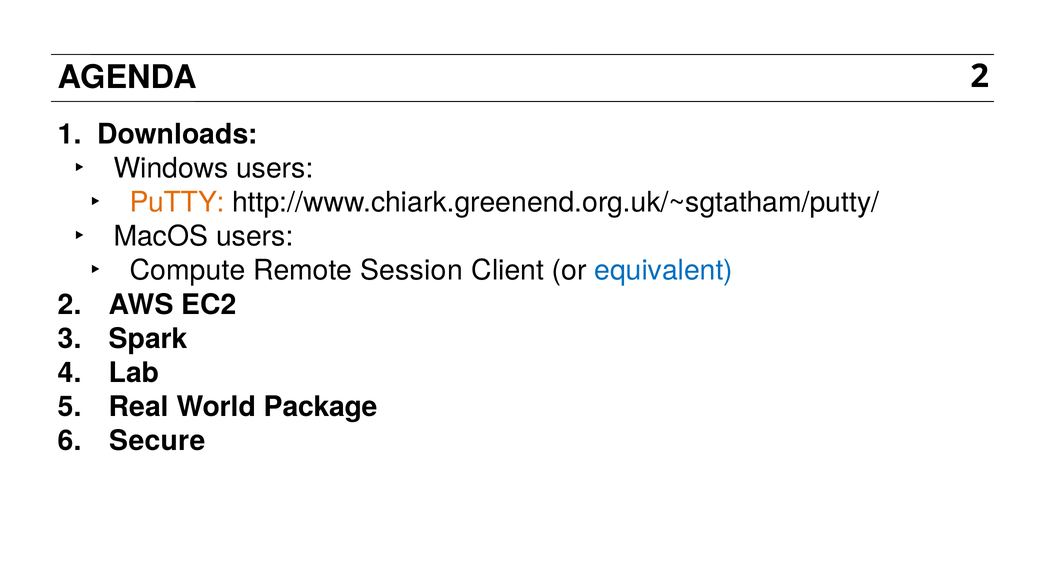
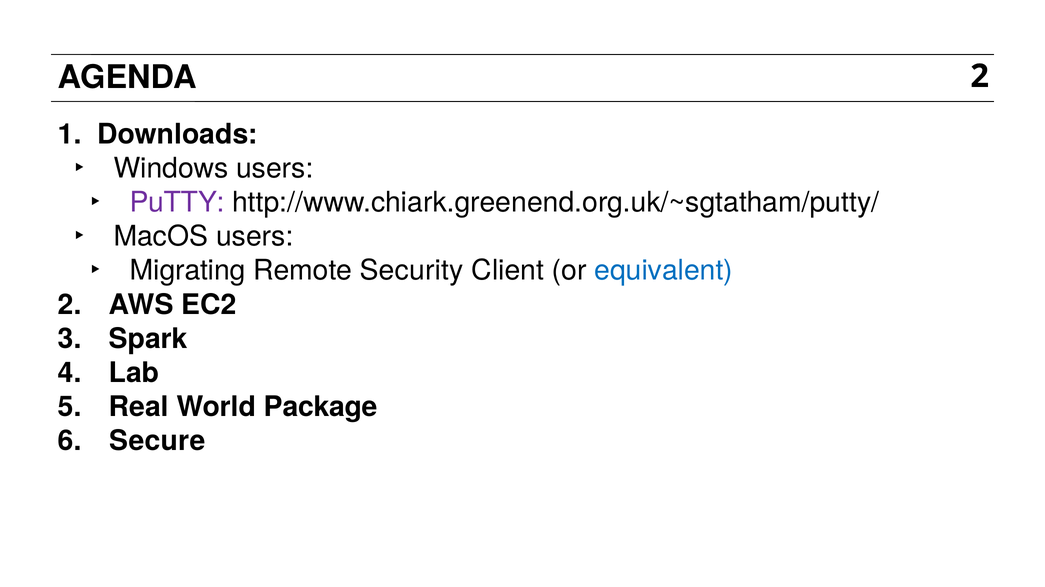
PuTTY colour: orange -> purple
Compute: Compute -> Migrating
Session: Session -> Security
